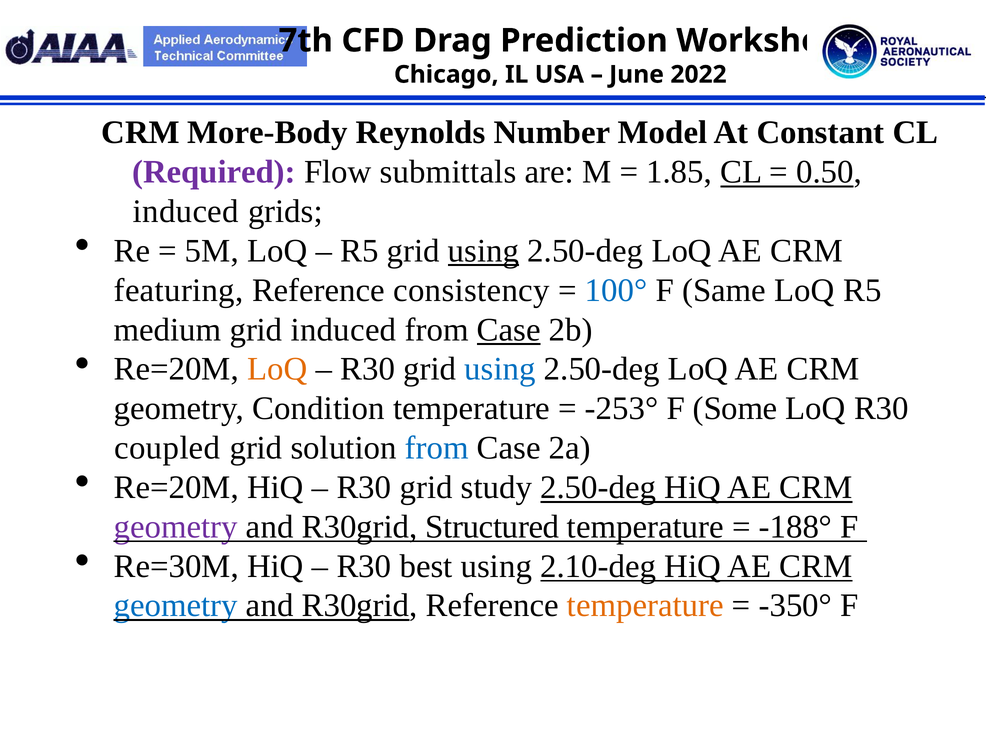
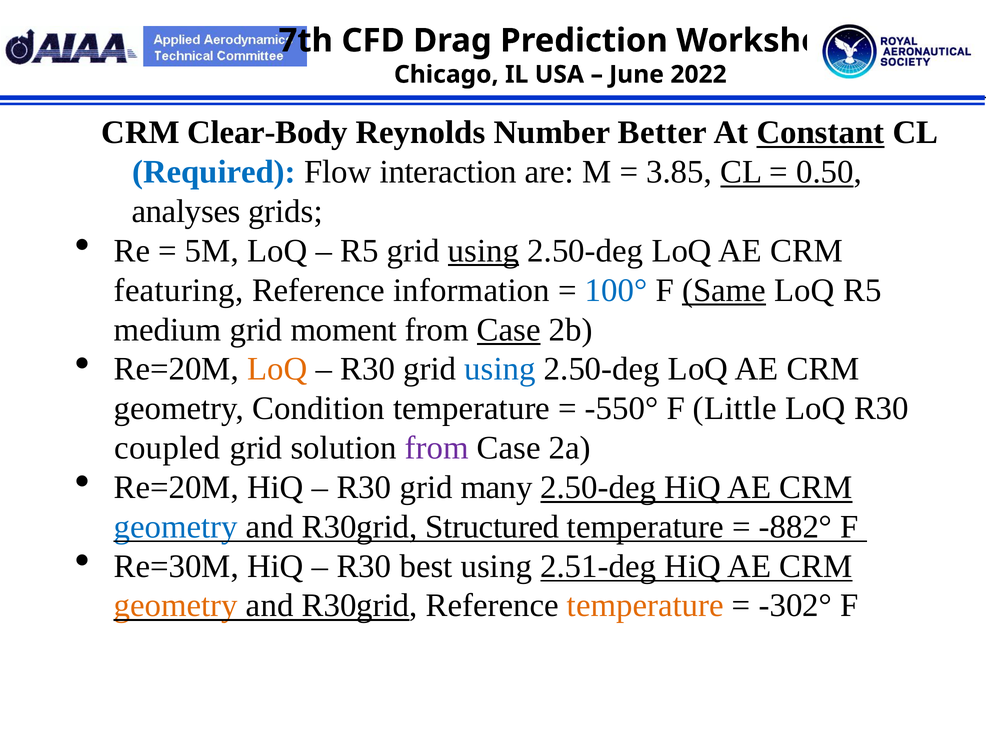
More-Body: More-Body -> Clear-Body
Model: Model -> Better
Constant underline: none -> present
Required colour: purple -> blue
submittals: submittals -> interaction
1.85: 1.85 -> 3.85
induced at (186, 212): induced -> analyses
consistency: consistency -> information
Same underline: none -> present
grid induced: induced -> moment
-253°: -253° -> -550°
Some: Some -> Little
from at (437, 448) colour: blue -> purple
study: study -> many
geometry at (176, 527) colour: purple -> blue
-188°: -188° -> -882°
2.10-deg: 2.10-deg -> 2.51-deg
geometry at (176, 606) colour: blue -> orange
-350°: -350° -> -302°
